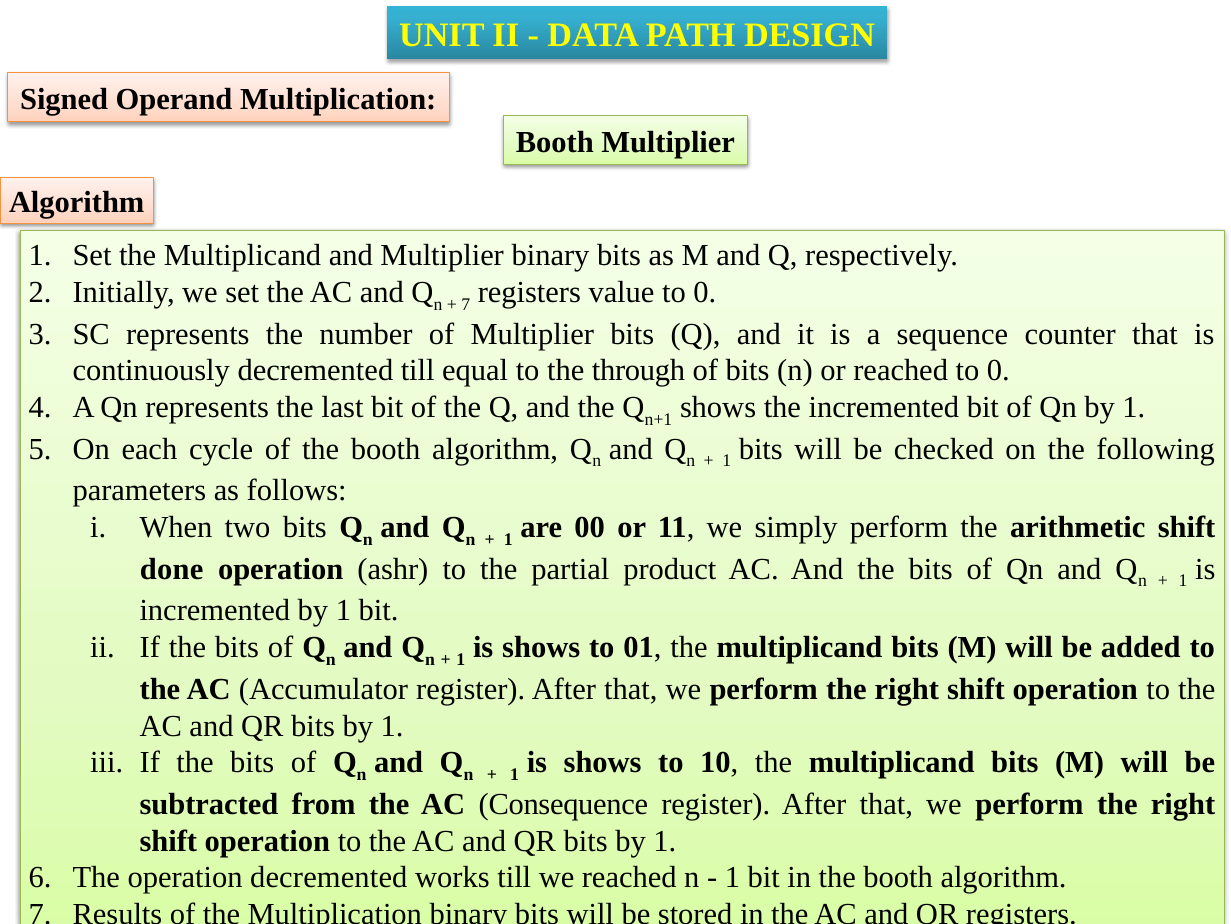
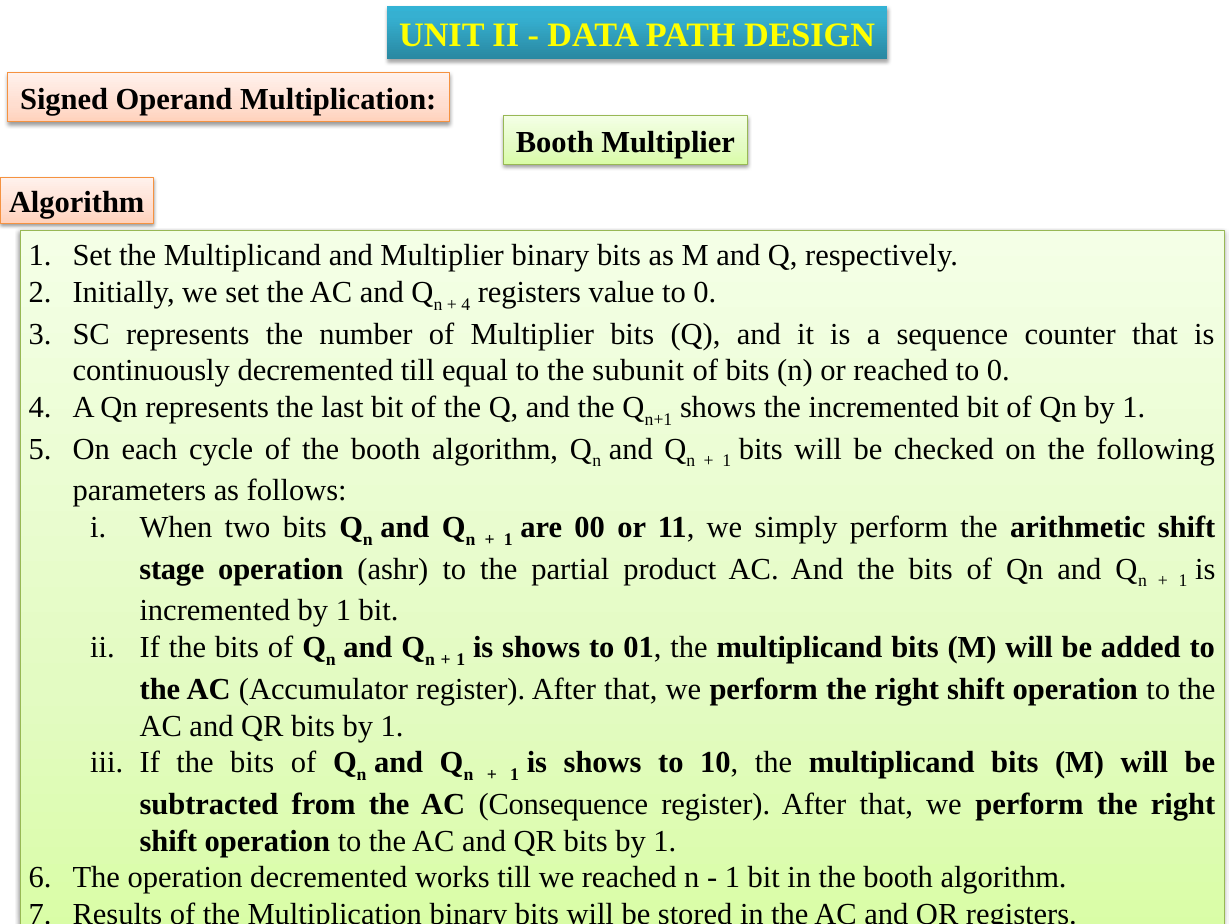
7 at (466, 304): 7 -> 4
through: through -> subunit
done: done -> stage
